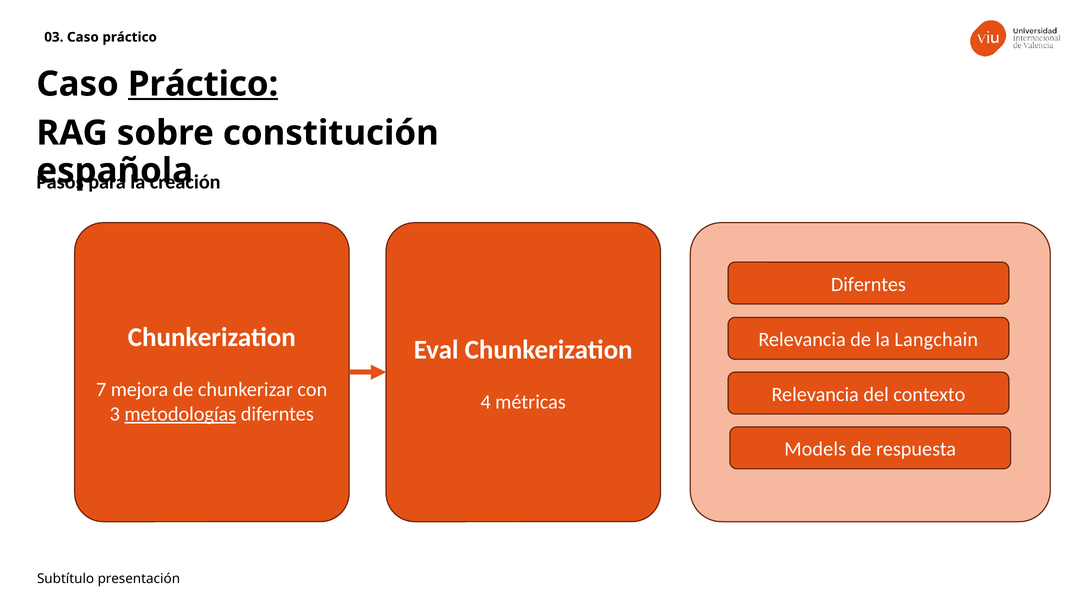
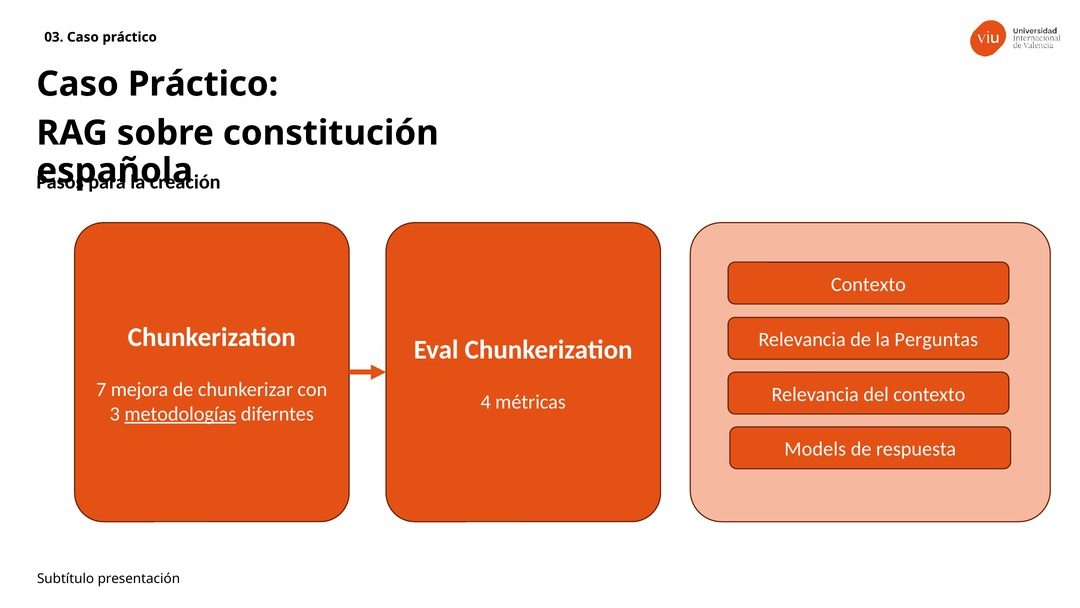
Práctico at (203, 84) underline: present -> none
Diferntes at (868, 284): Diferntes -> Contexto
Langchain: Langchain -> Perguntas
